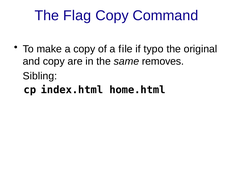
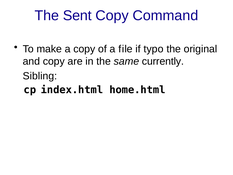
Flag: Flag -> Sent
removes: removes -> currently
